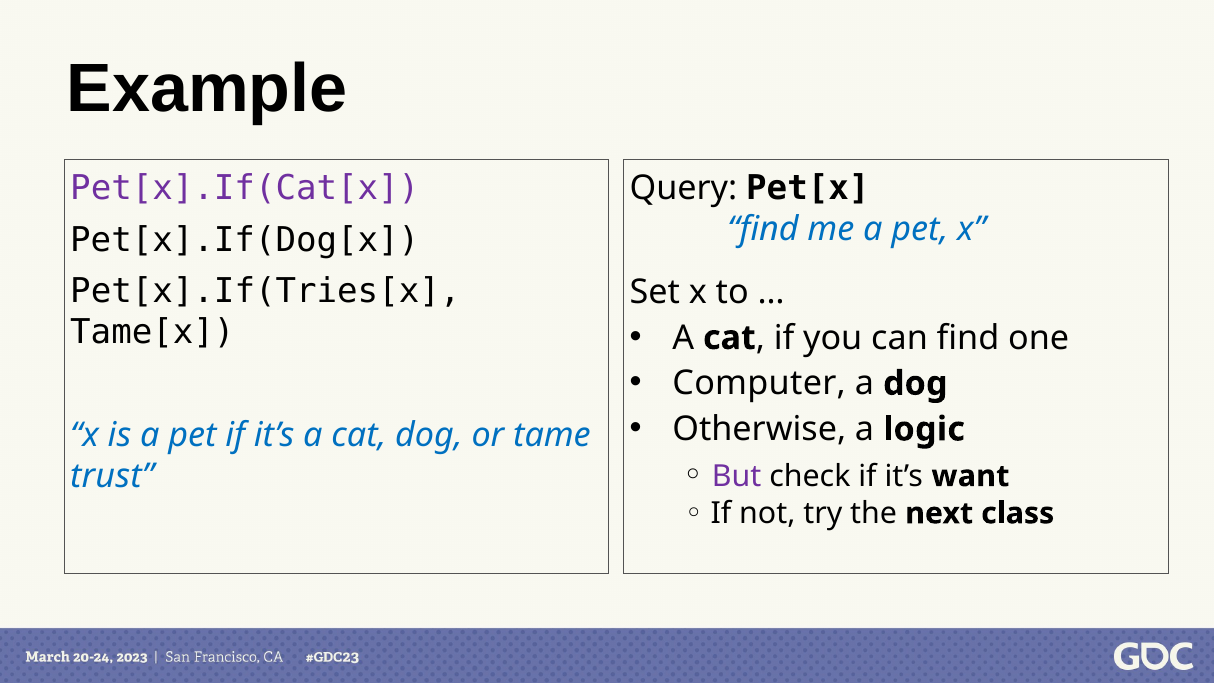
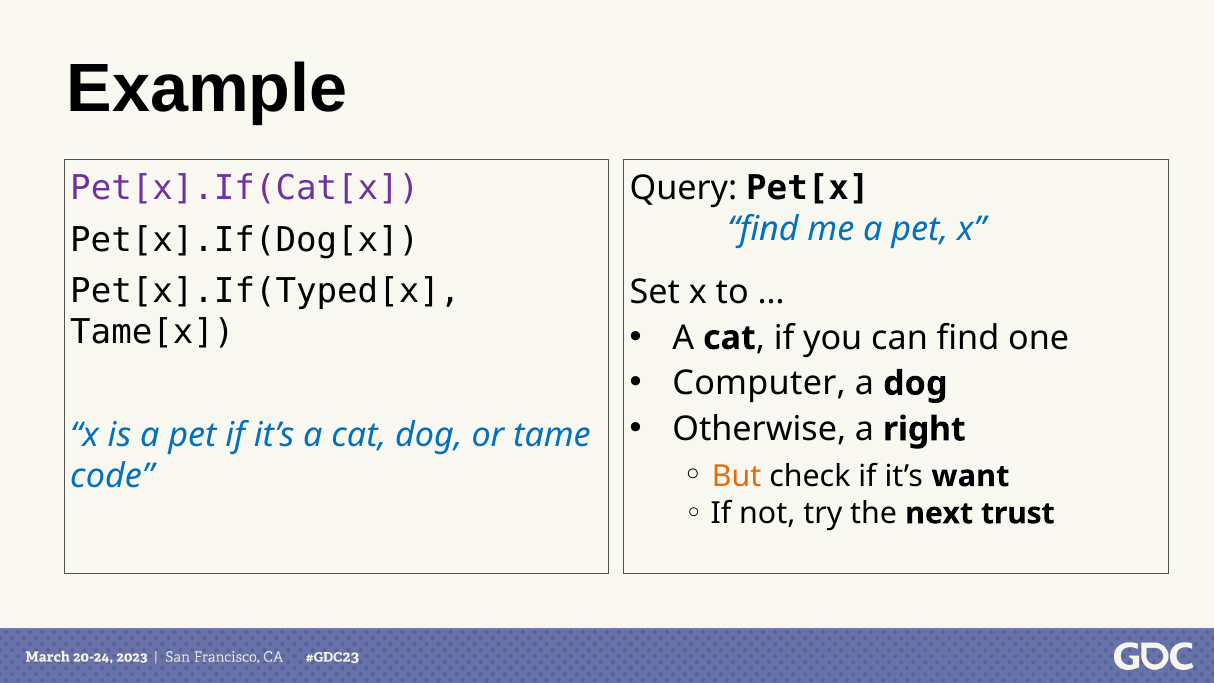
Pet[x].If(Tries[x: Pet[x].If(Tries[x -> Pet[x].If(Typed[x
logic: logic -> right
But colour: purple -> orange
trust: trust -> code
class: class -> trust
